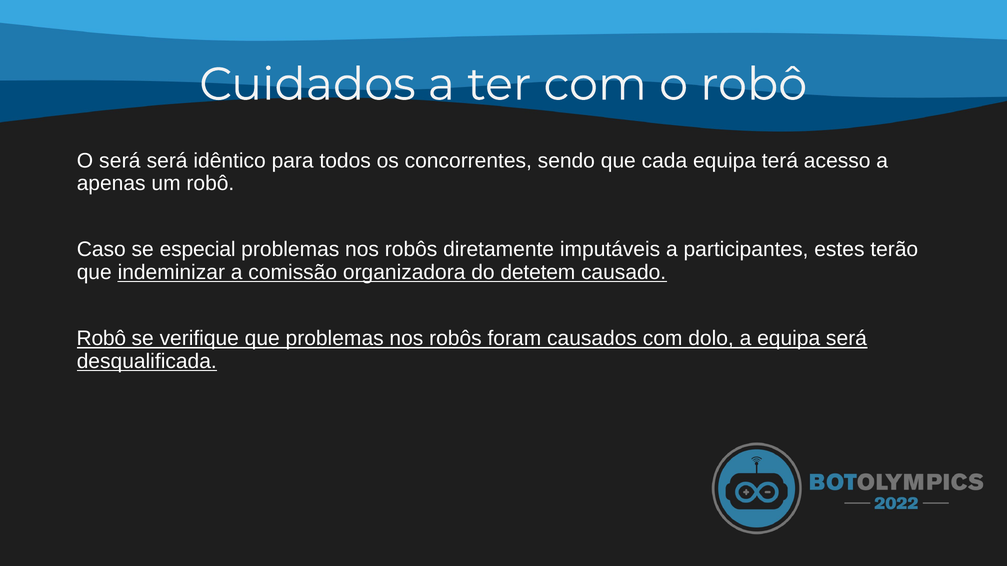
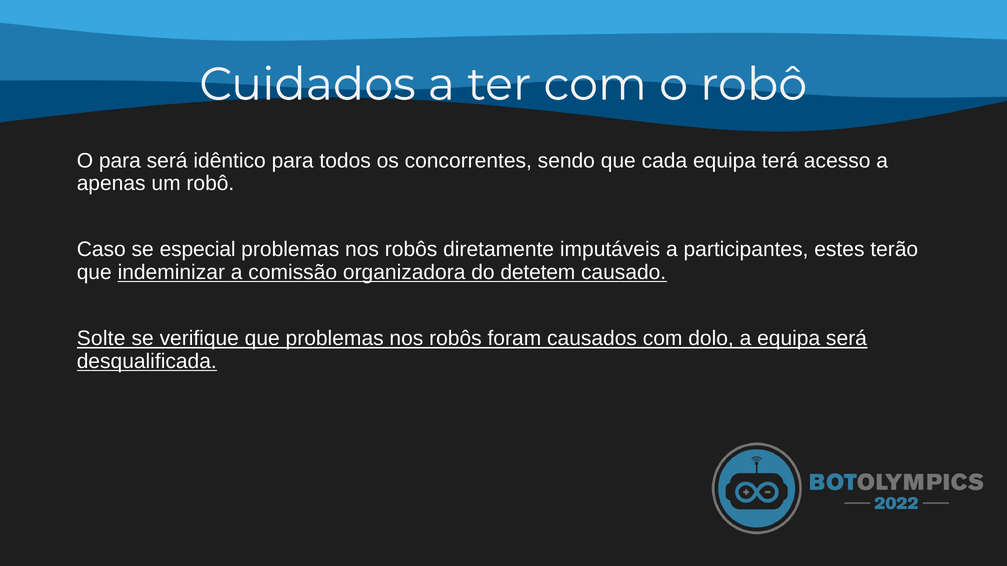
O será: será -> para
Robô at (101, 339): Robô -> Solte
